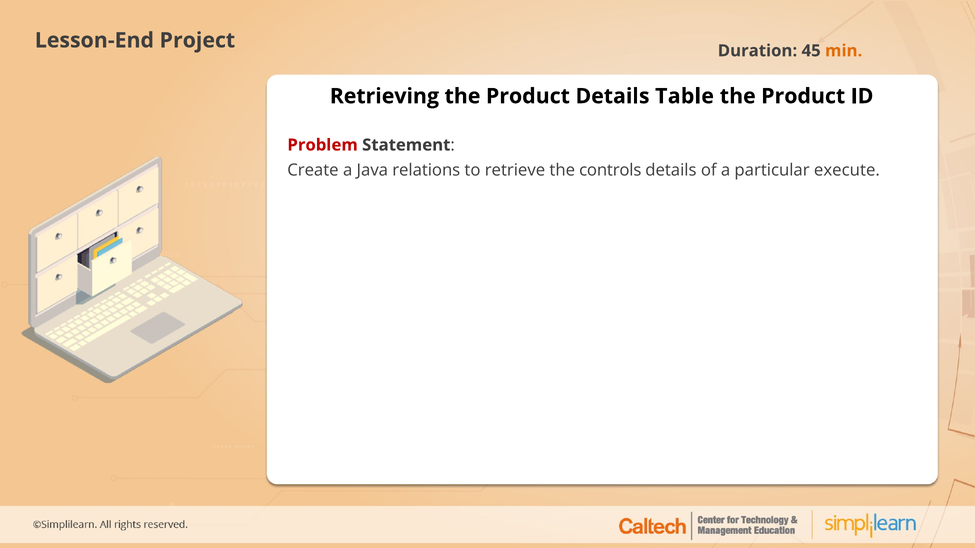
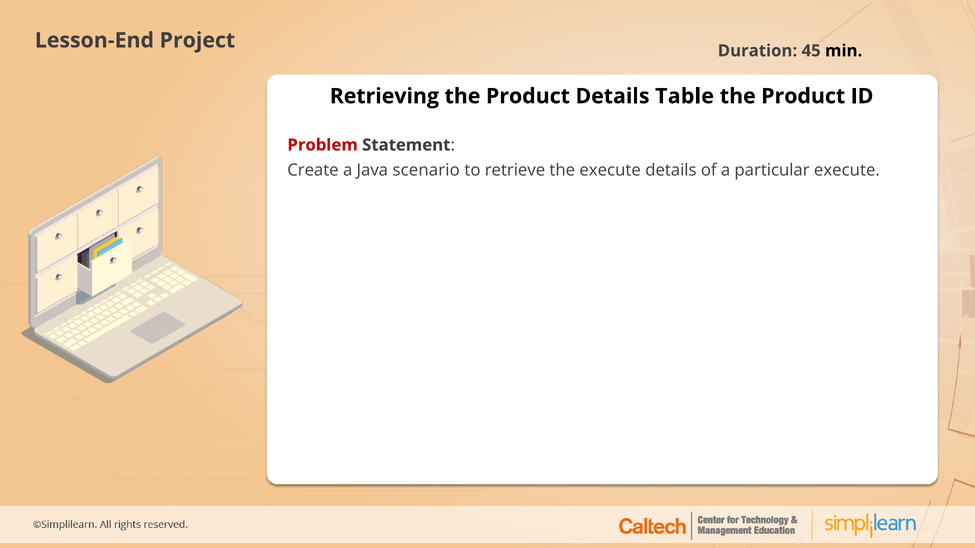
min colour: orange -> black
relations: relations -> scenario
the controls: controls -> execute
